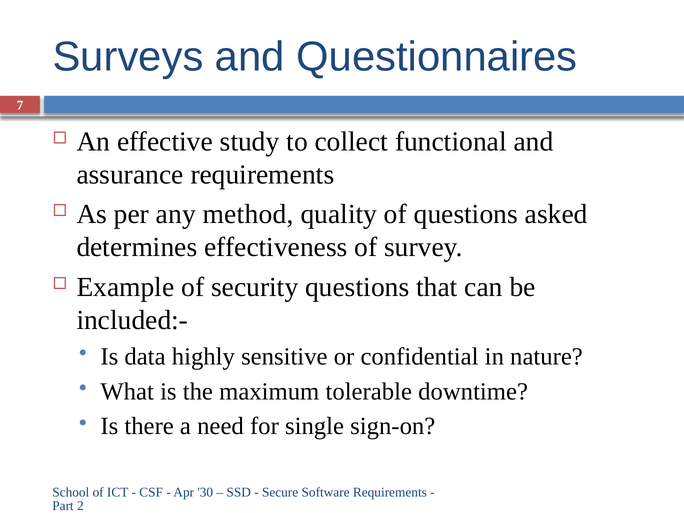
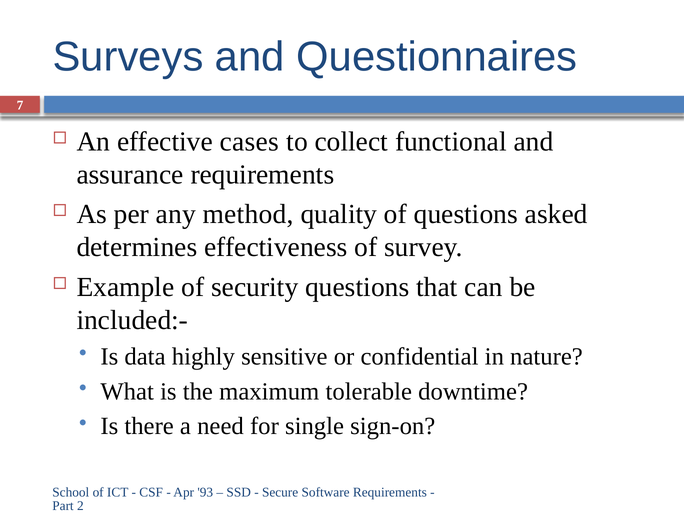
study: study -> cases
30: 30 -> 93
